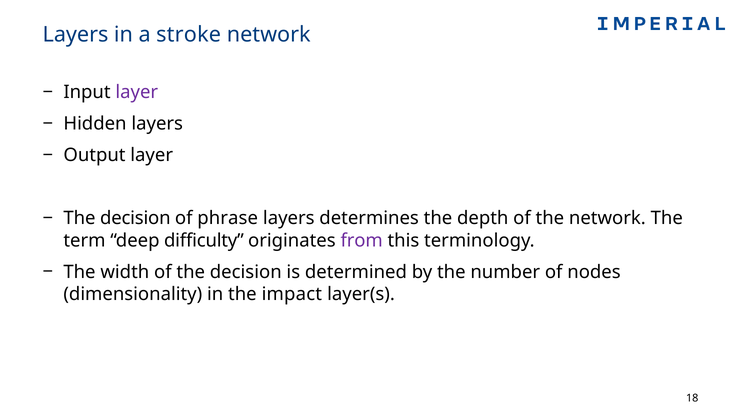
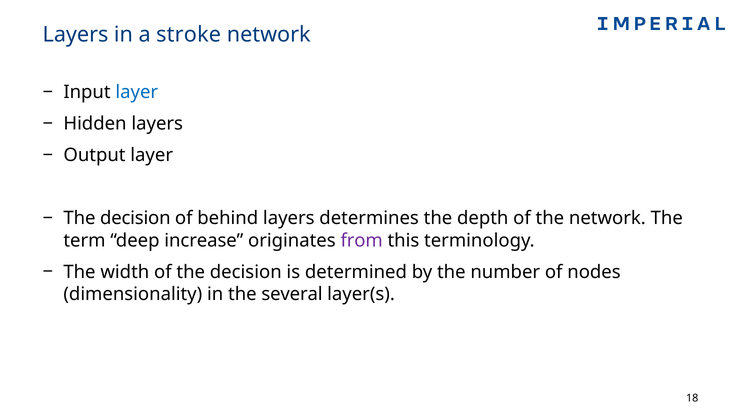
layer at (137, 92) colour: purple -> blue
phrase: phrase -> behind
difficulty: difficulty -> increase
impact: impact -> several
